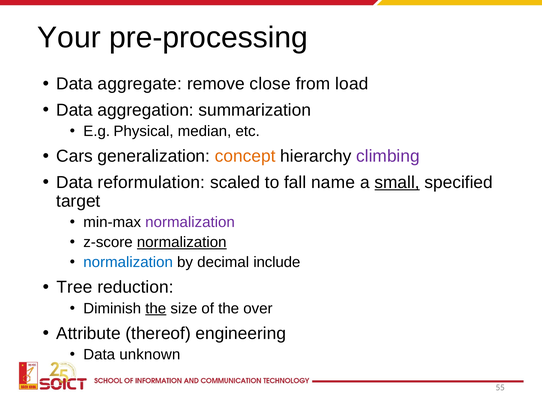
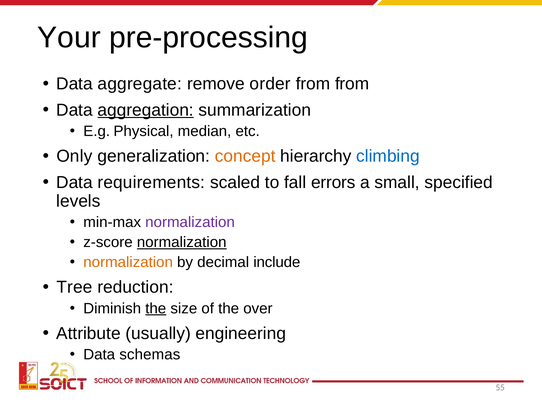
close: close -> order
from load: load -> from
aggregation underline: none -> present
Cars: Cars -> Only
climbing colour: purple -> blue
reformulation: reformulation -> requirements
name: name -> errors
small underline: present -> none
target: target -> levels
normalization at (128, 263) colour: blue -> orange
thereof: thereof -> usually
unknown: unknown -> schemas
